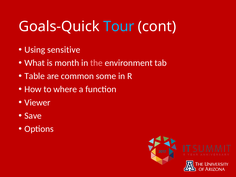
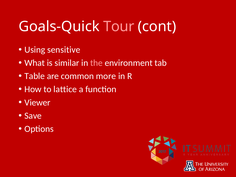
Tour colour: light blue -> pink
month: month -> similar
some: some -> more
where: where -> lattice
